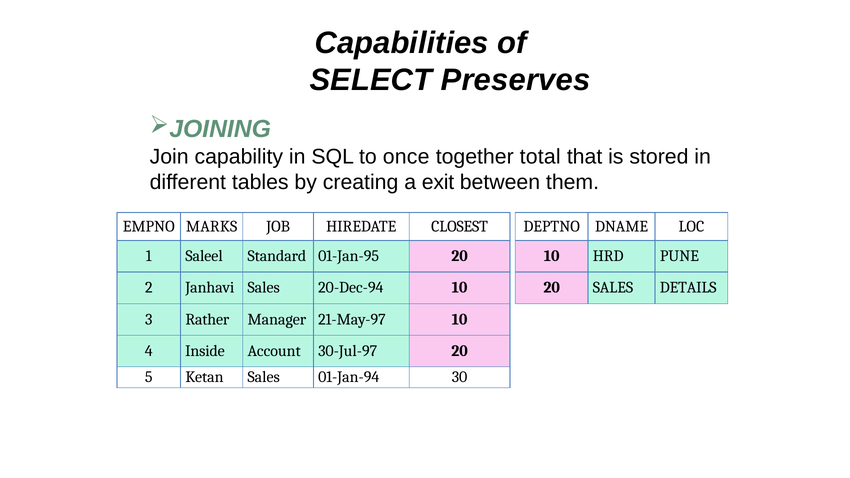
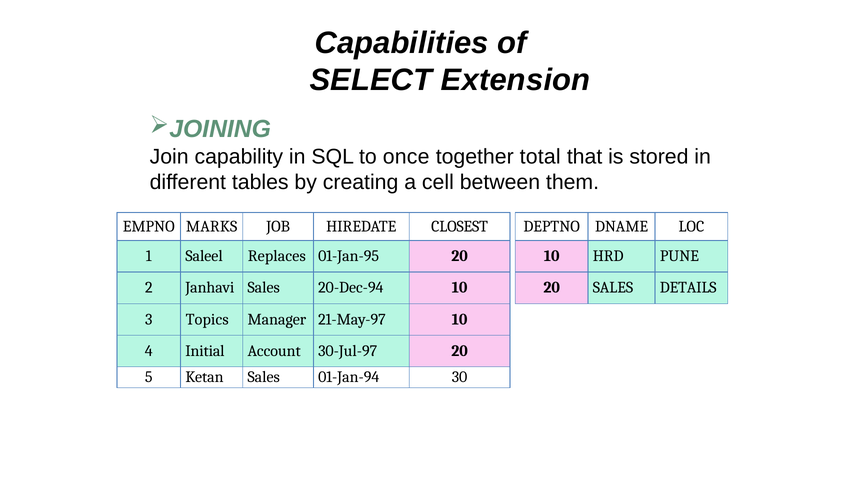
Preserves: Preserves -> Extension
exit: exit -> cell
Standard: Standard -> Replaces
Rather: Rather -> Topics
Inside: Inside -> Initial
